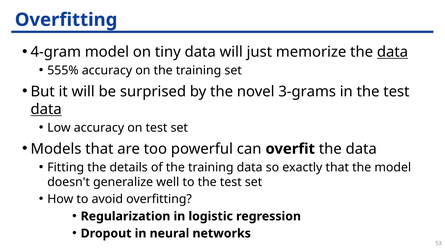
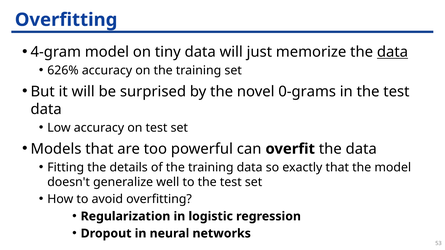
555%: 555% -> 626%
3-grams: 3-grams -> 0-grams
data at (46, 109) underline: present -> none
